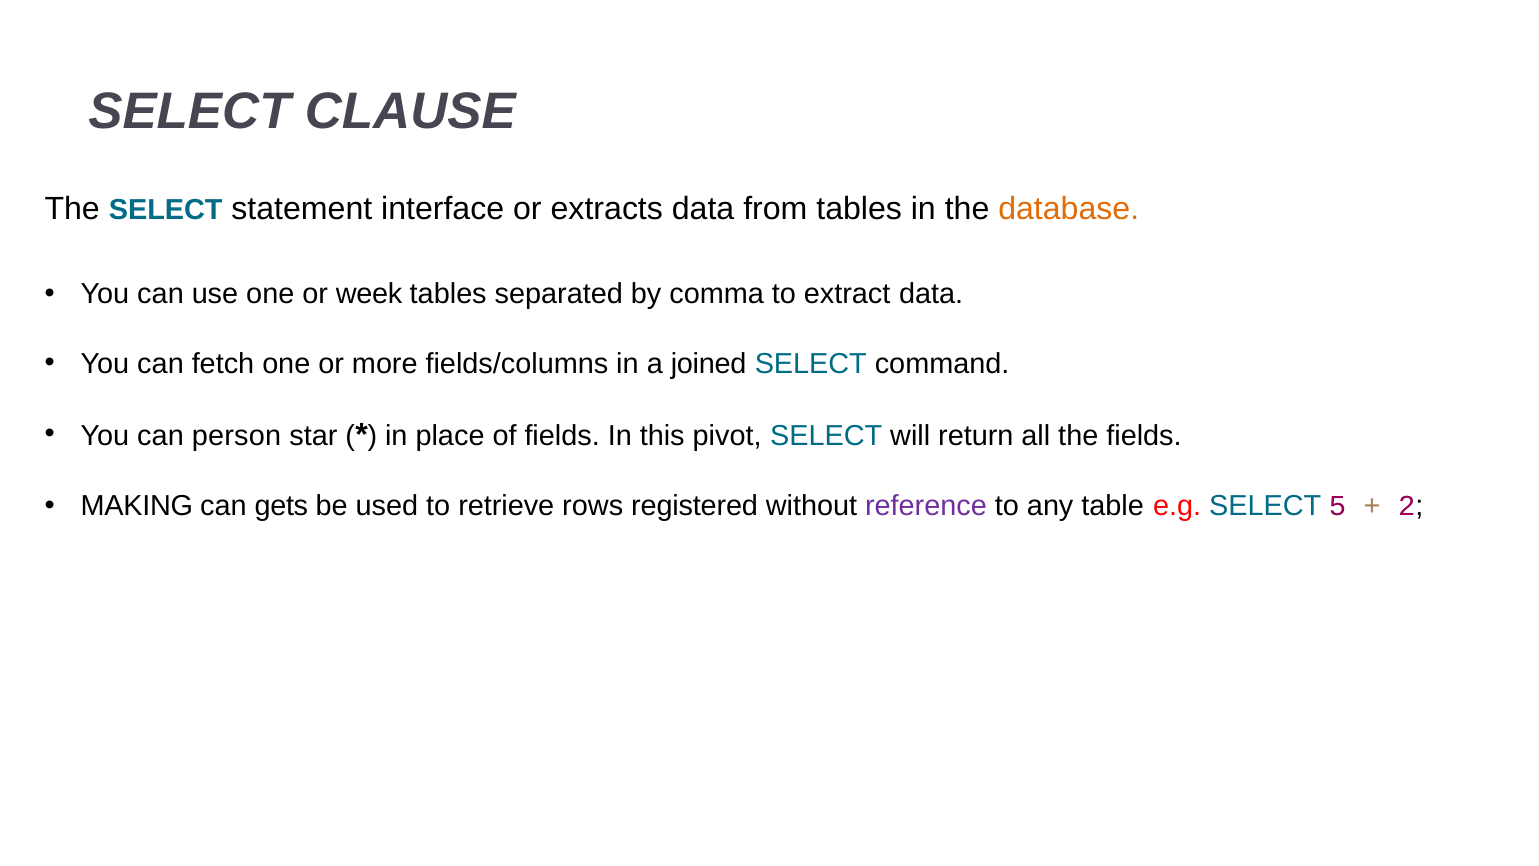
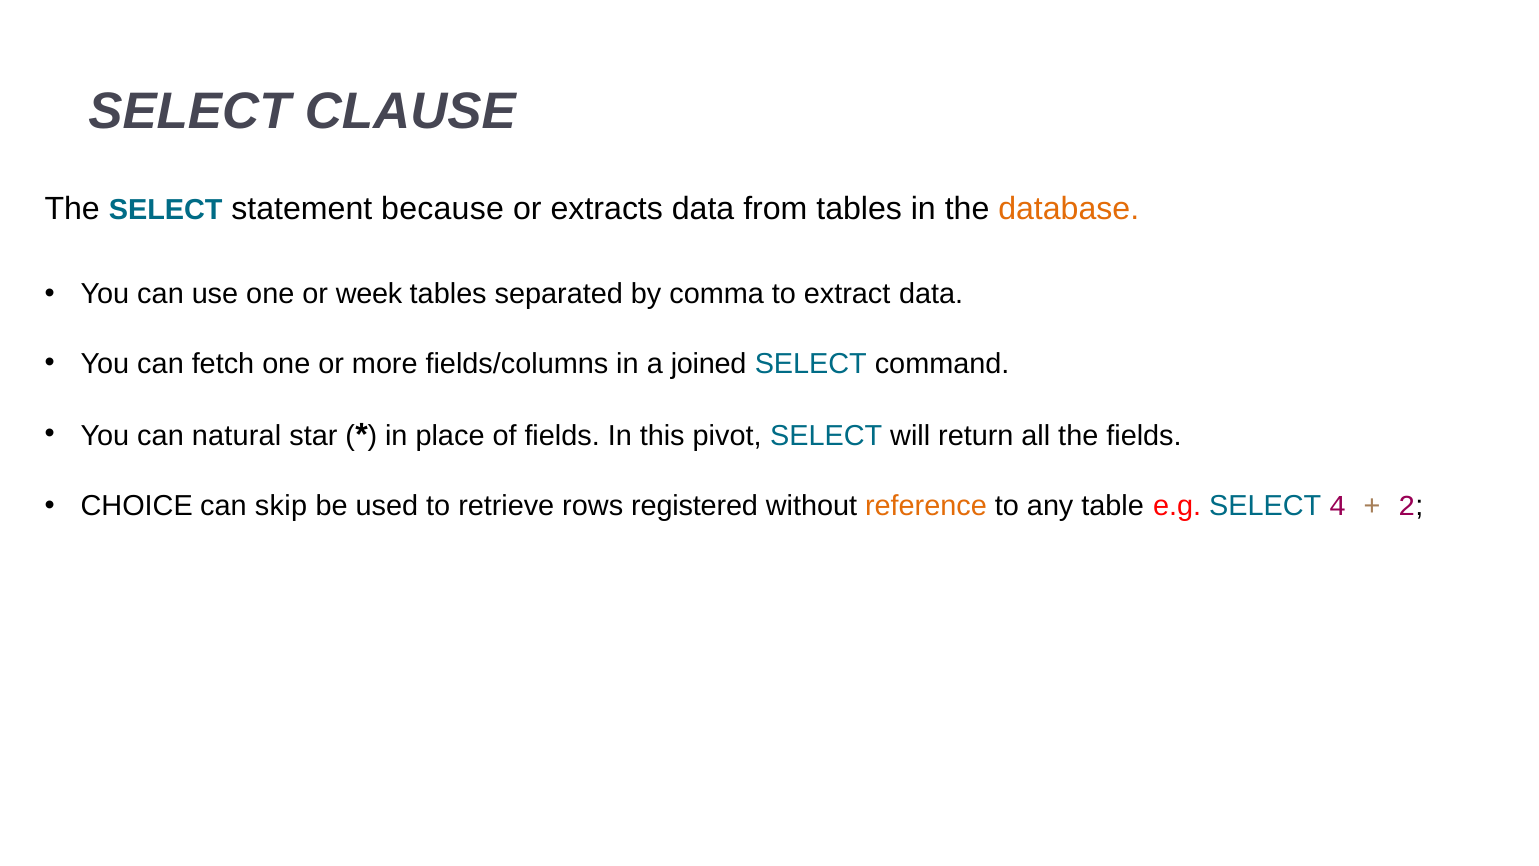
interface: interface -> because
person: person -> natural
MAKING: MAKING -> CHOICE
gets: gets -> skip
reference colour: purple -> orange
5: 5 -> 4
